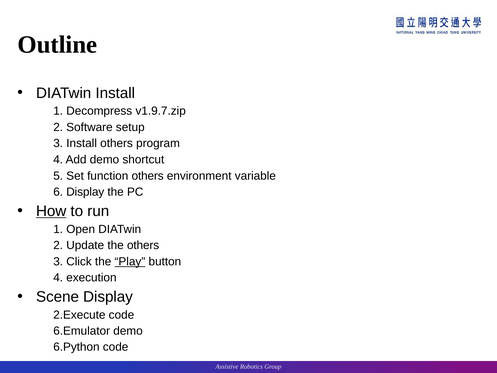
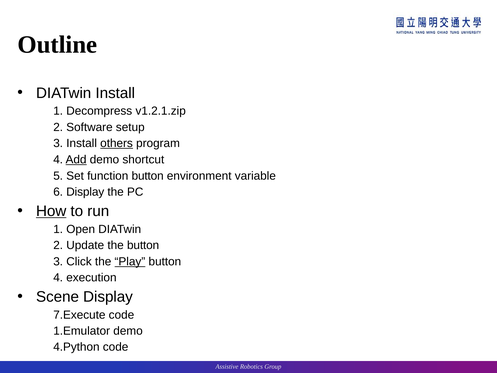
v1.9.7.zip: v1.9.7.zip -> v1.2.1.zip
others at (117, 143) underline: none -> present
Add underline: none -> present
function others: others -> button
the others: others -> button
2.Execute: 2.Execute -> 7.Execute
6.Emulator: 6.Emulator -> 1.Emulator
6.Python: 6.Python -> 4.Python
